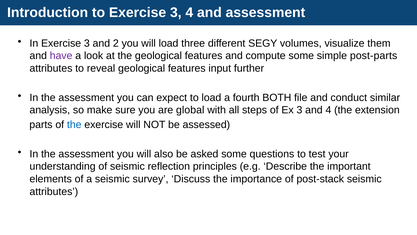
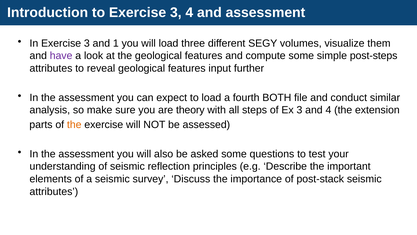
2: 2 -> 1
post-parts: post-parts -> post-steps
global: global -> theory
the at (74, 125) colour: blue -> orange
